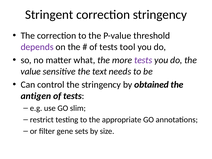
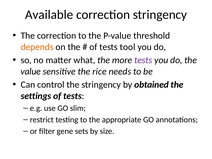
Stringent: Stringent -> Available
depends colour: purple -> orange
text: text -> rice
antigen: antigen -> settings
